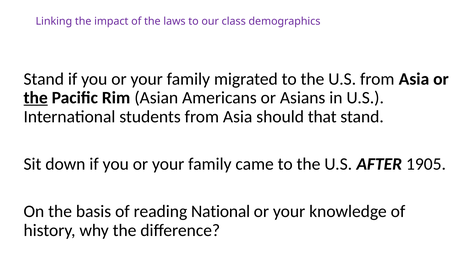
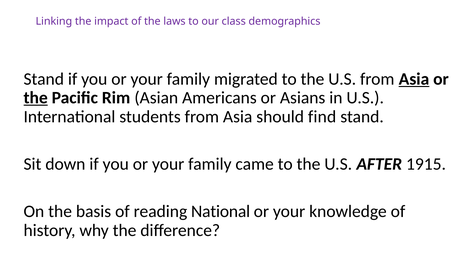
Asia at (414, 79) underline: none -> present
that: that -> find
1905: 1905 -> 1915
